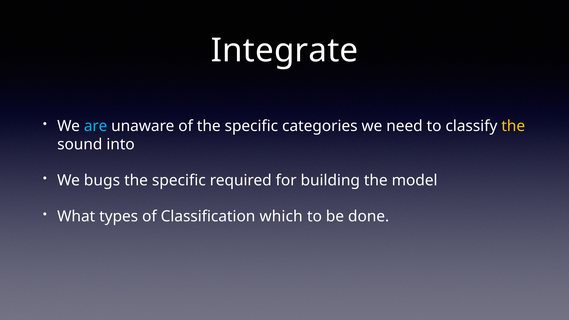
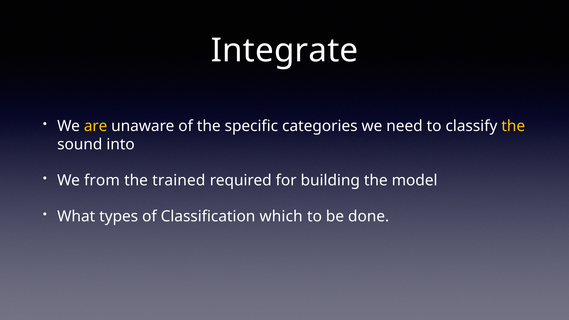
are colour: light blue -> yellow
bugs: bugs -> from
specific at (179, 181): specific -> trained
